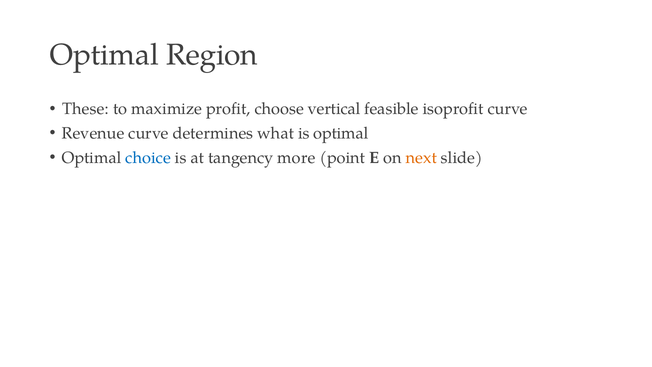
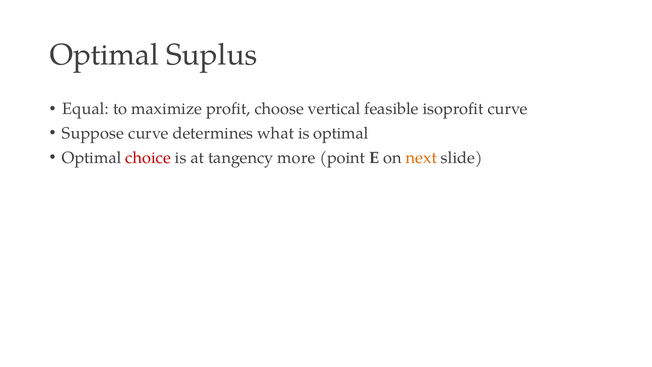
Region: Region -> Suplus
These: These -> Equal
Revenue: Revenue -> Suppose
choice colour: blue -> red
